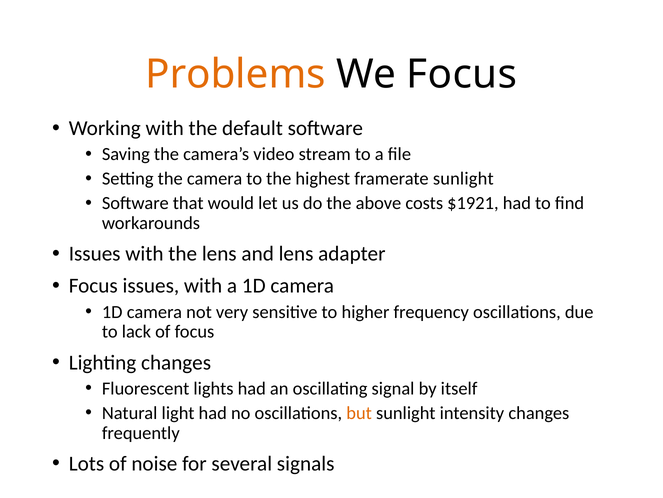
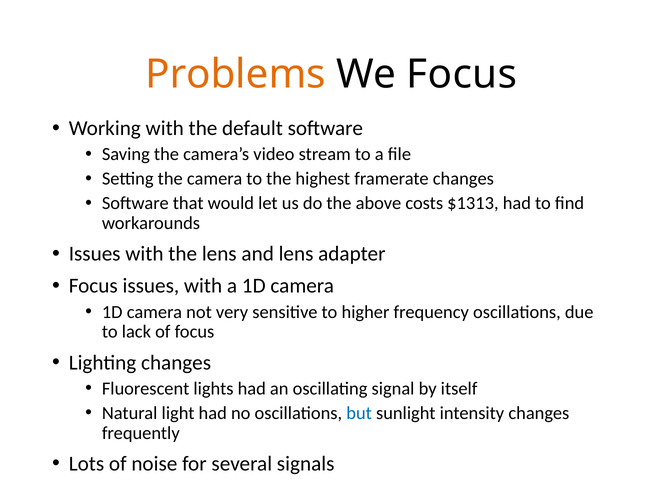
framerate sunlight: sunlight -> changes
$1921: $1921 -> $1313
but colour: orange -> blue
